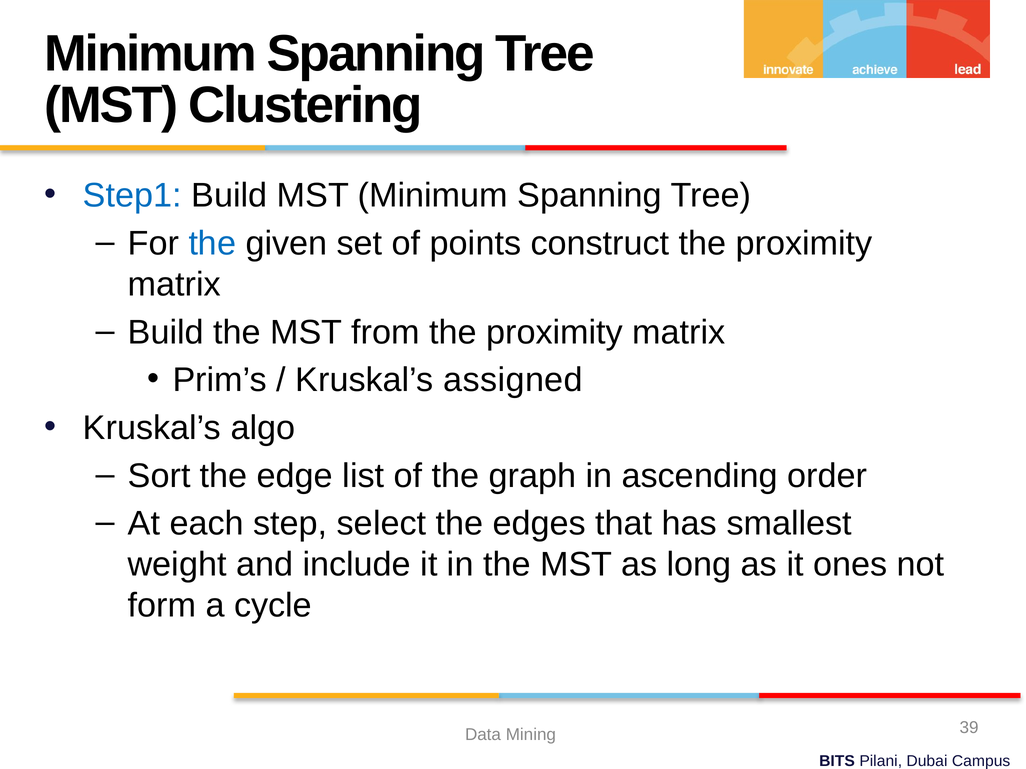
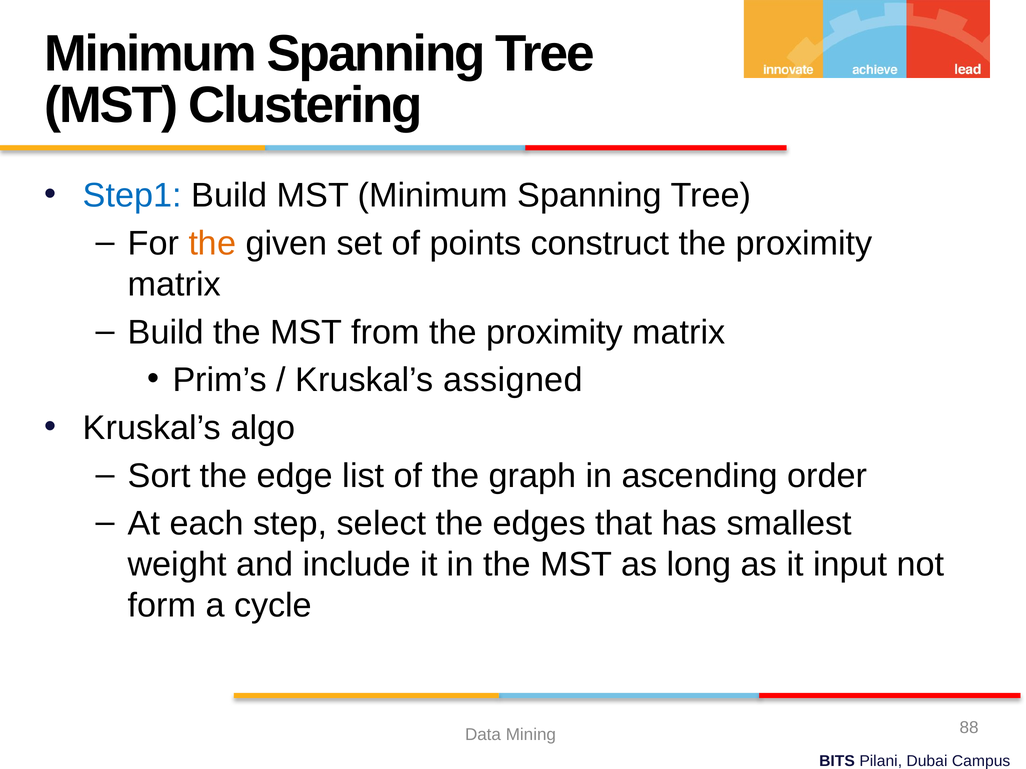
the at (212, 244) colour: blue -> orange
ones: ones -> input
39: 39 -> 88
